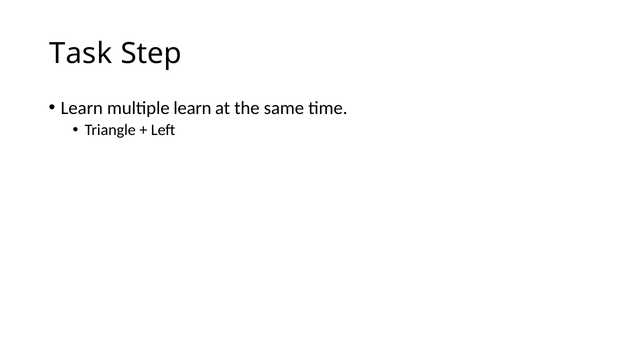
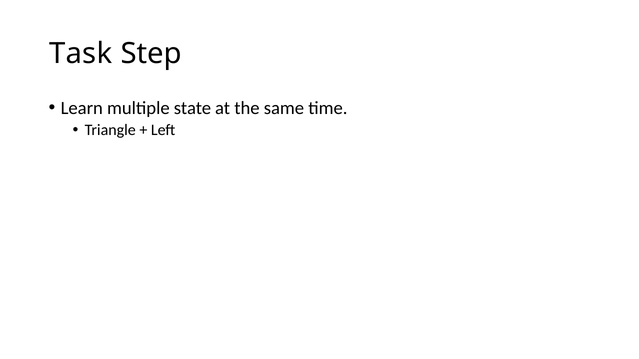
multiple learn: learn -> state
